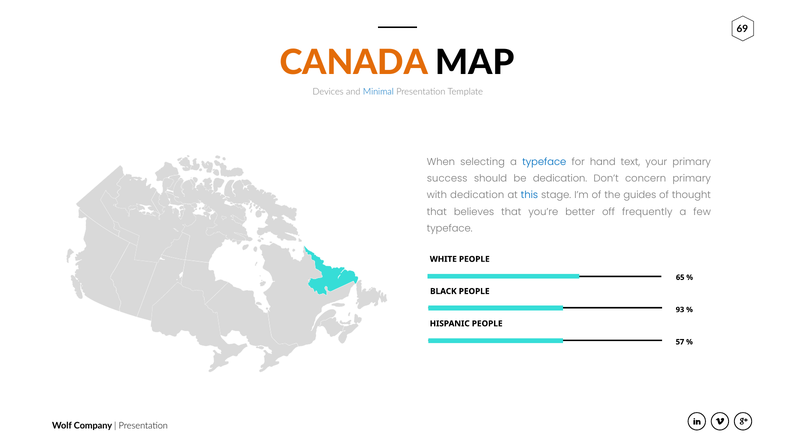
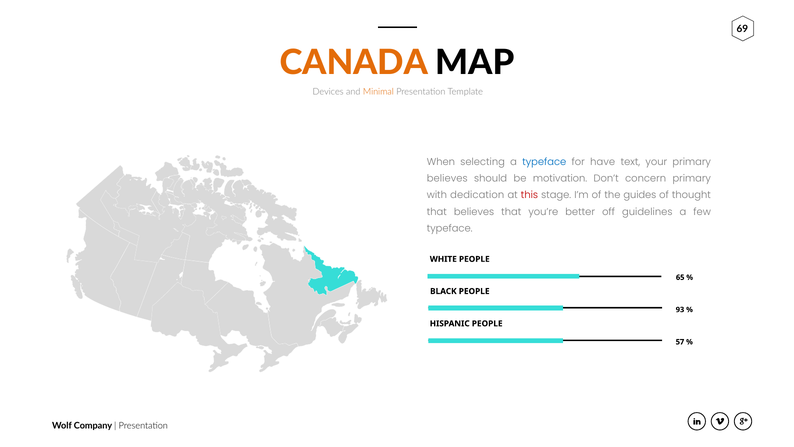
Minimal colour: blue -> orange
hand: hand -> have
success at (447, 178): success -> believes
be dedication: dedication -> motivation
this colour: blue -> red
frequently: frequently -> guidelines
